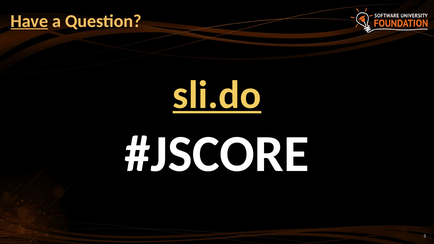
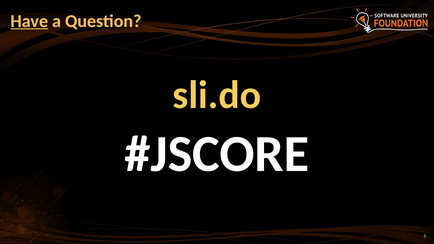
sli.do underline: present -> none
